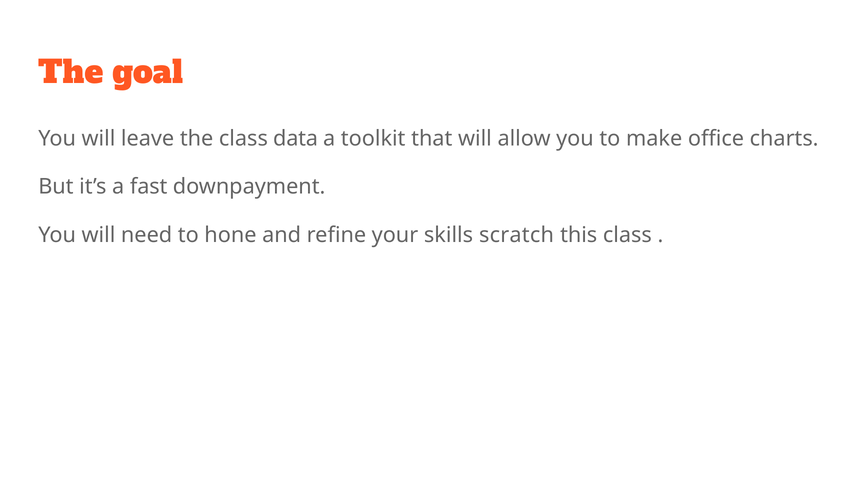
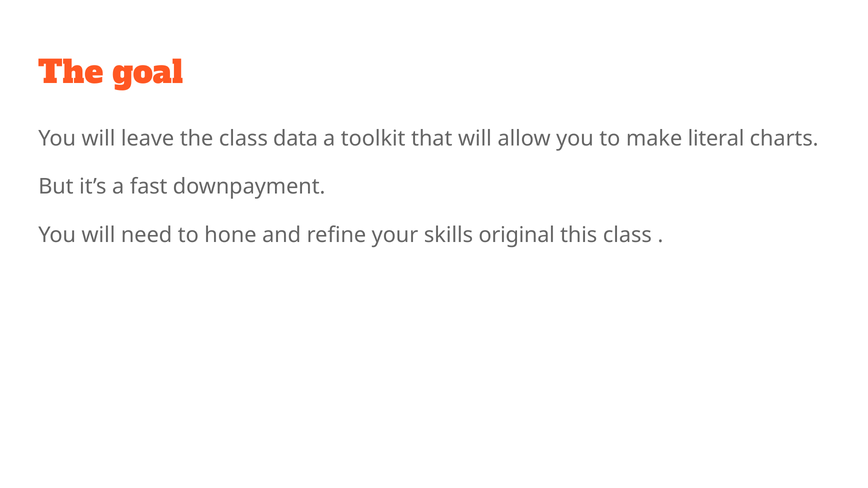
office: office -> literal
scratch: scratch -> original
